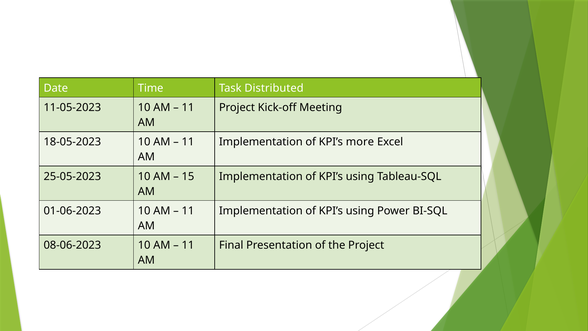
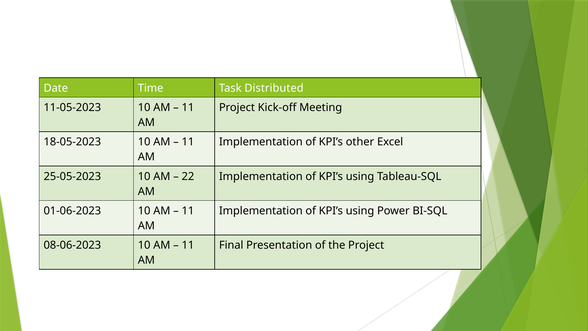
more: more -> other
15: 15 -> 22
